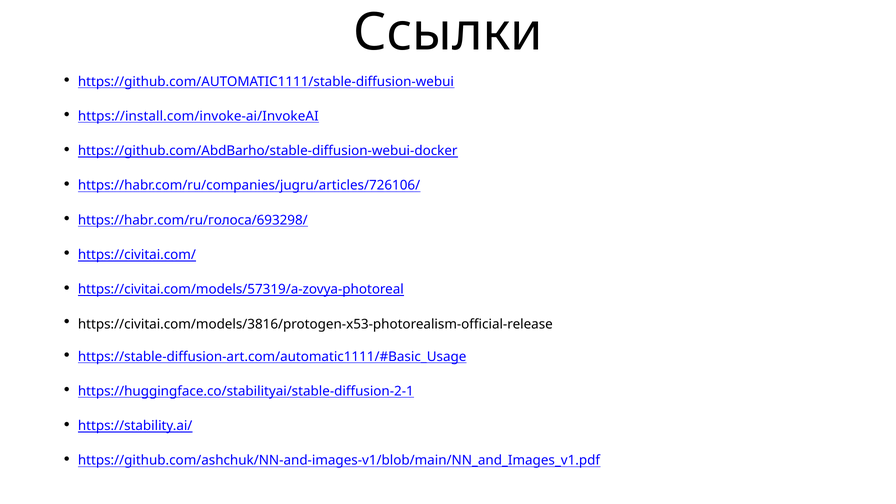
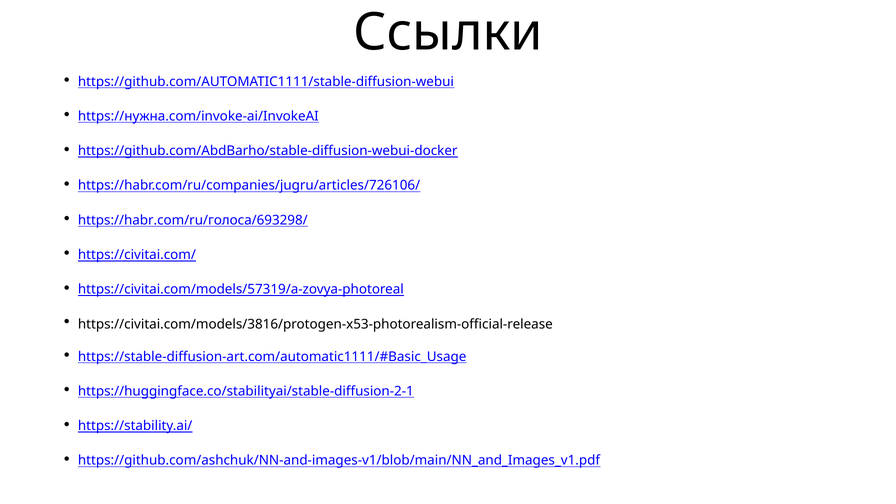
https://install.com/invoke-ai/InvokeAI: https://install.com/invoke-ai/InvokeAI -> https://нужна.com/invoke-ai/InvokeAI
